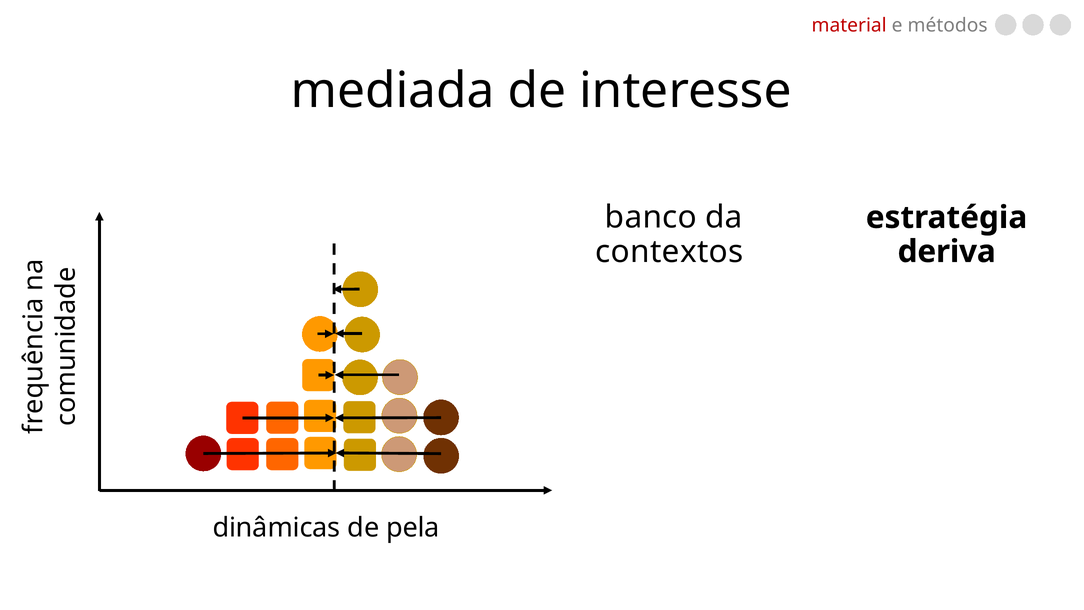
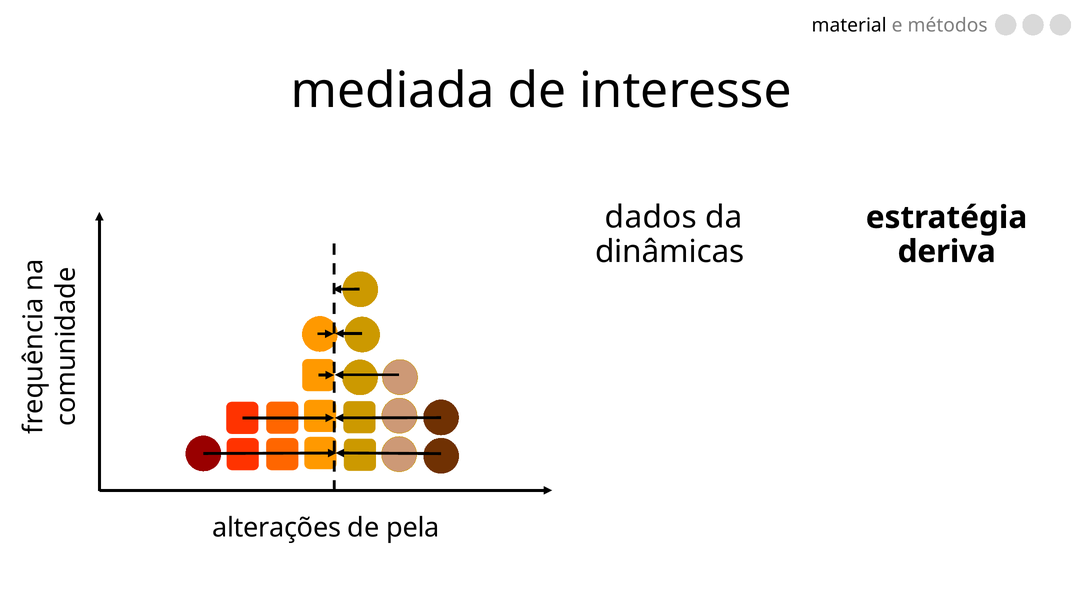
material colour: red -> black
banco: banco -> dados
contextos: contextos -> dinâmicas
dinâmicas: dinâmicas -> alterações
